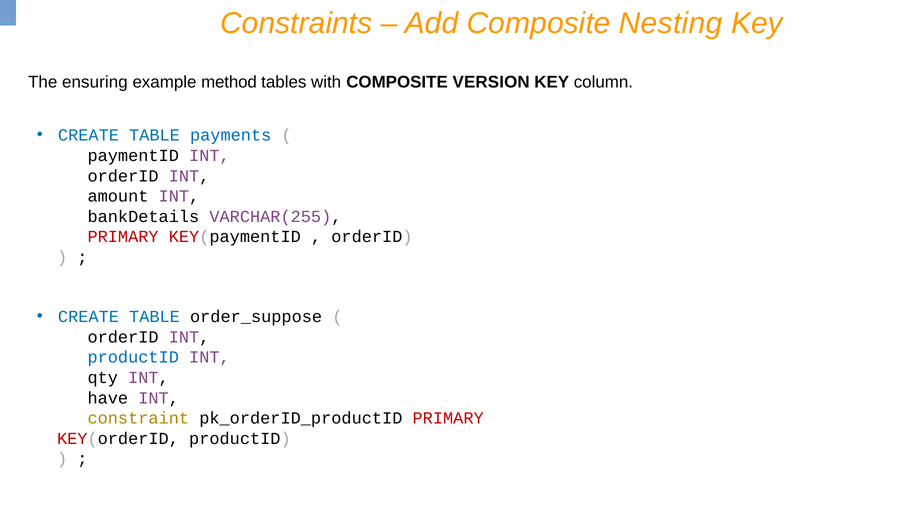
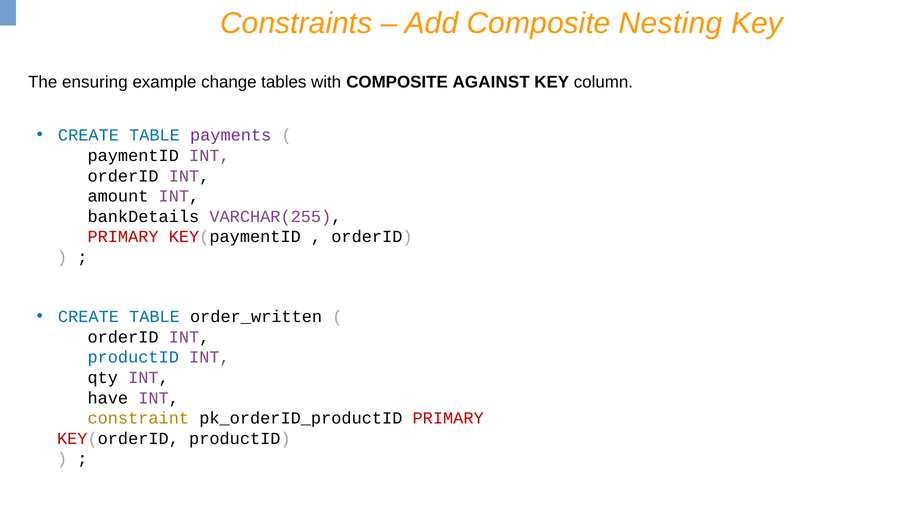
method: method -> change
VERSION: VERSION -> AGAINST
payments colour: blue -> purple
order_suppose: order_suppose -> order_written
